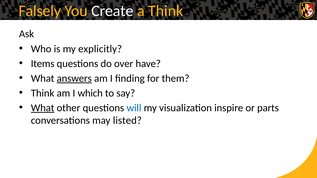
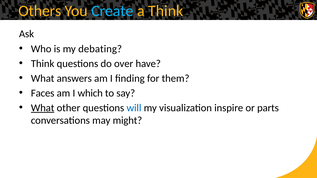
Falsely: Falsely -> Others
Create colour: white -> light blue
explicitly: explicitly -> debating
Items at (43, 64): Items -> Think
answers underline: present -> none
Think at (43, 93): Think -> Faces
listed: listed -> might
